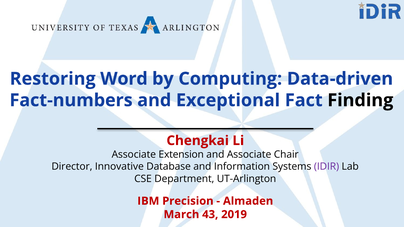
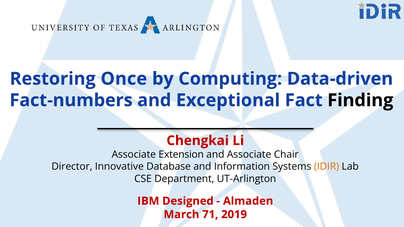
Word: Word -> Once
IDIR colour: purple -> orange
Precision: Precision -> Designed
43: 43 -> 71
